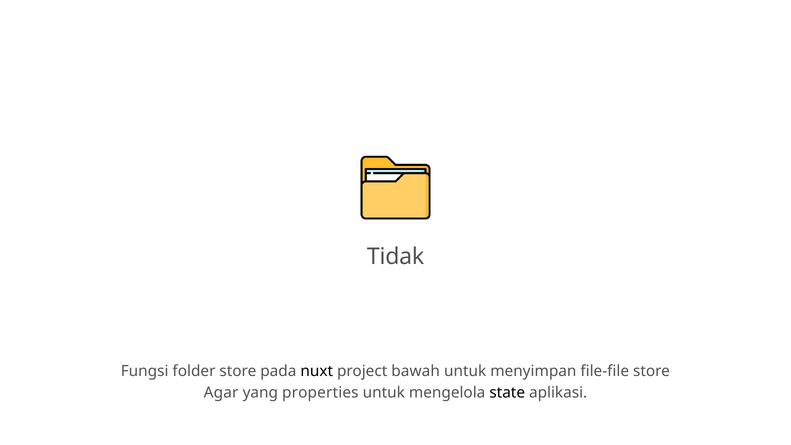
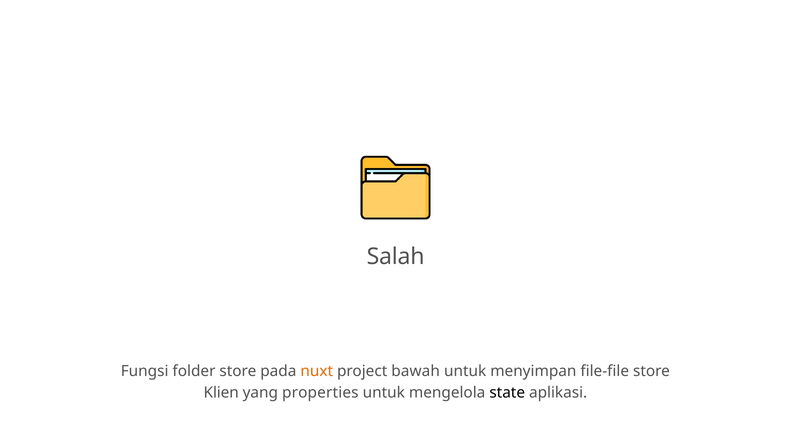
Tidak: Tidak -> Salah
nuxt colour: black -> orange
Agar: Agar -> Klien
